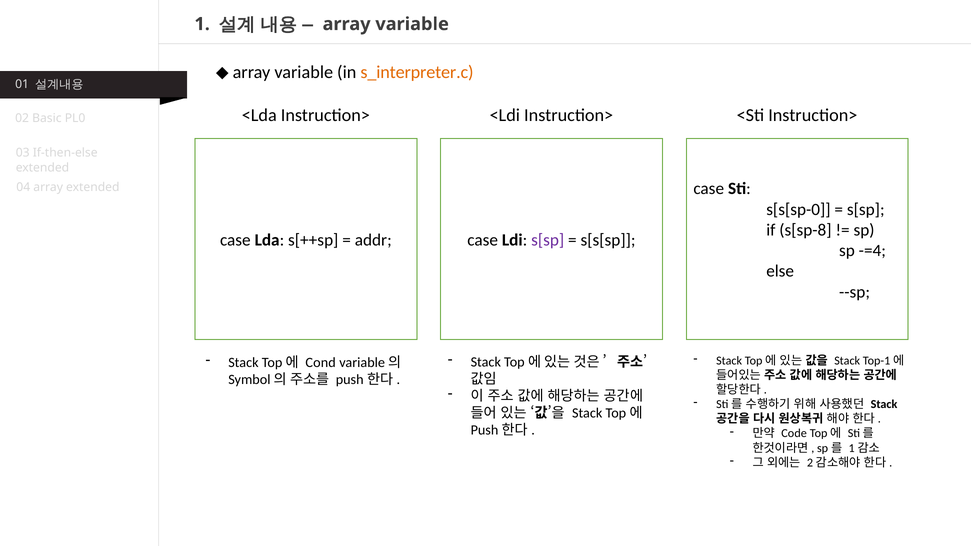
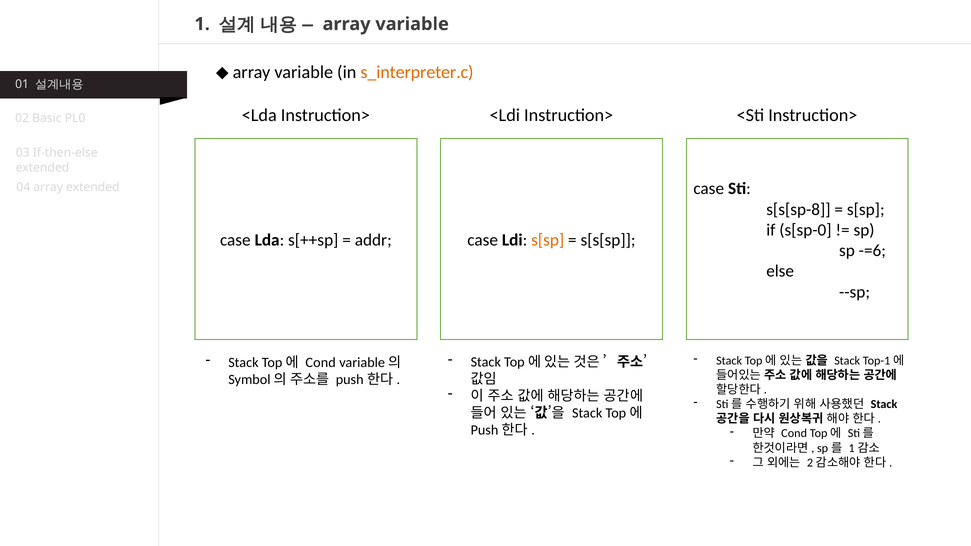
s[s[sp-0: s[s[sp-0 -> s[s[sp-8
s[sp-8: s[sp-8 -> s[sp-0
s[sp at (548, 240) colour: purple -> orange
-=4: -=4 -> -=6
Code at (794, 434): Code -> Cond
